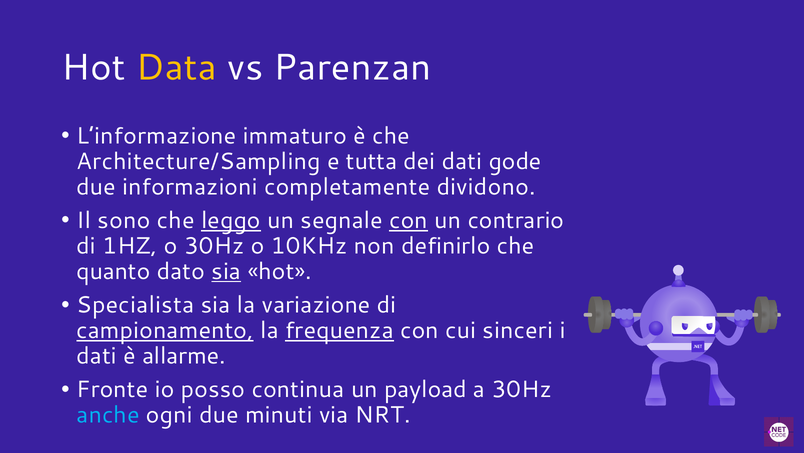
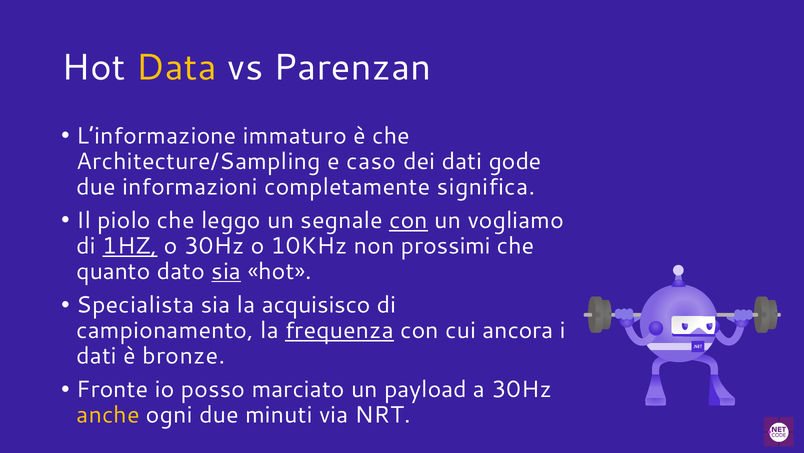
tutta: tutta -> caso
dividono: dividono -> significa
sono: sono -> piolo
leggo underline: present -> none
contrario: contrario -> vogliamo
1HZ underline: none -> present
definirlo: definirlo -> prossimi
variazione: variazione -> acquisisco
campionamento underline: present -> none
sinceri: sinceri -> ancora
allarme: allarme -> bronze
continua: continua -> marciato
anche colour: light blue -> yellow
